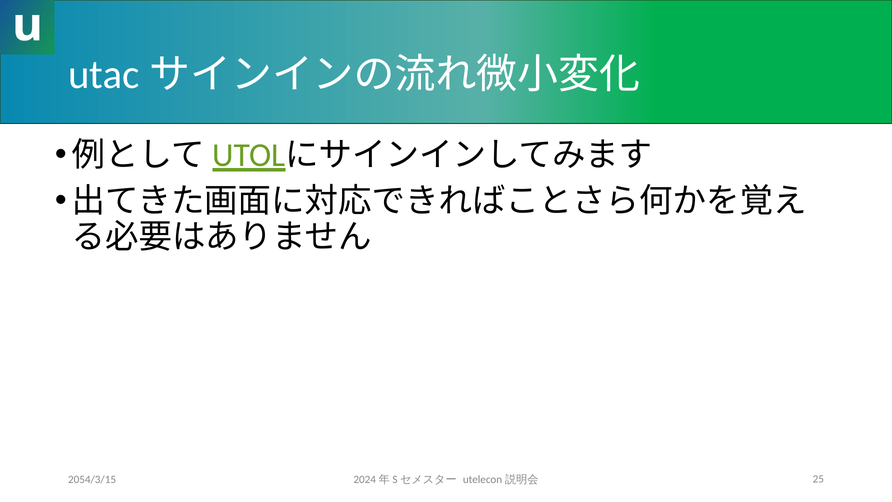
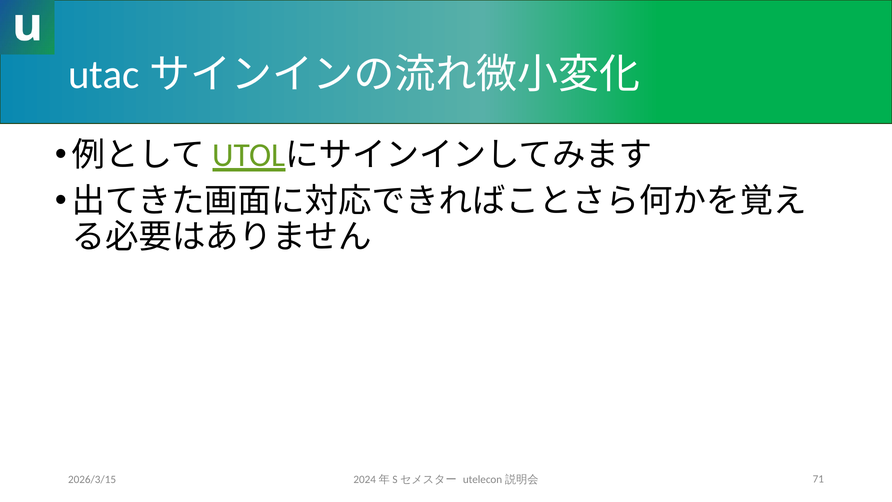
2054/3/15: 2054/3/15 -> 2026/3/15
25: 25 -> 71
